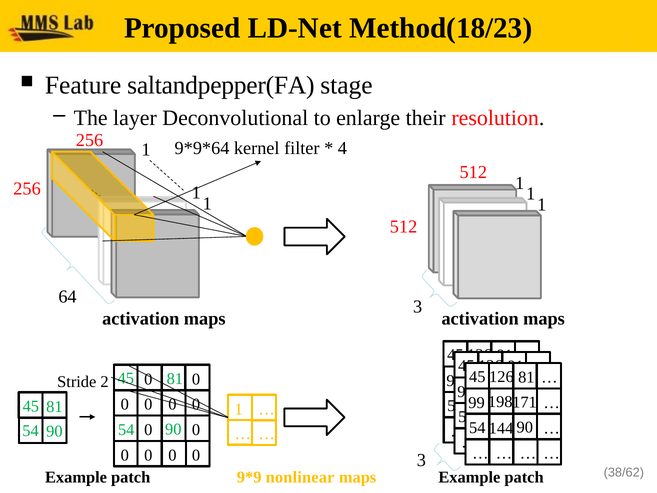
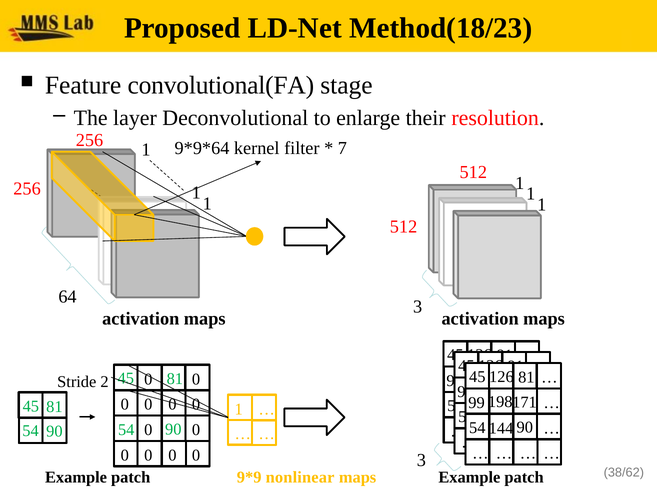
saltandpepper(FA: saltandpepper(FA -> convolutional(FA
4: 4 -> 7
